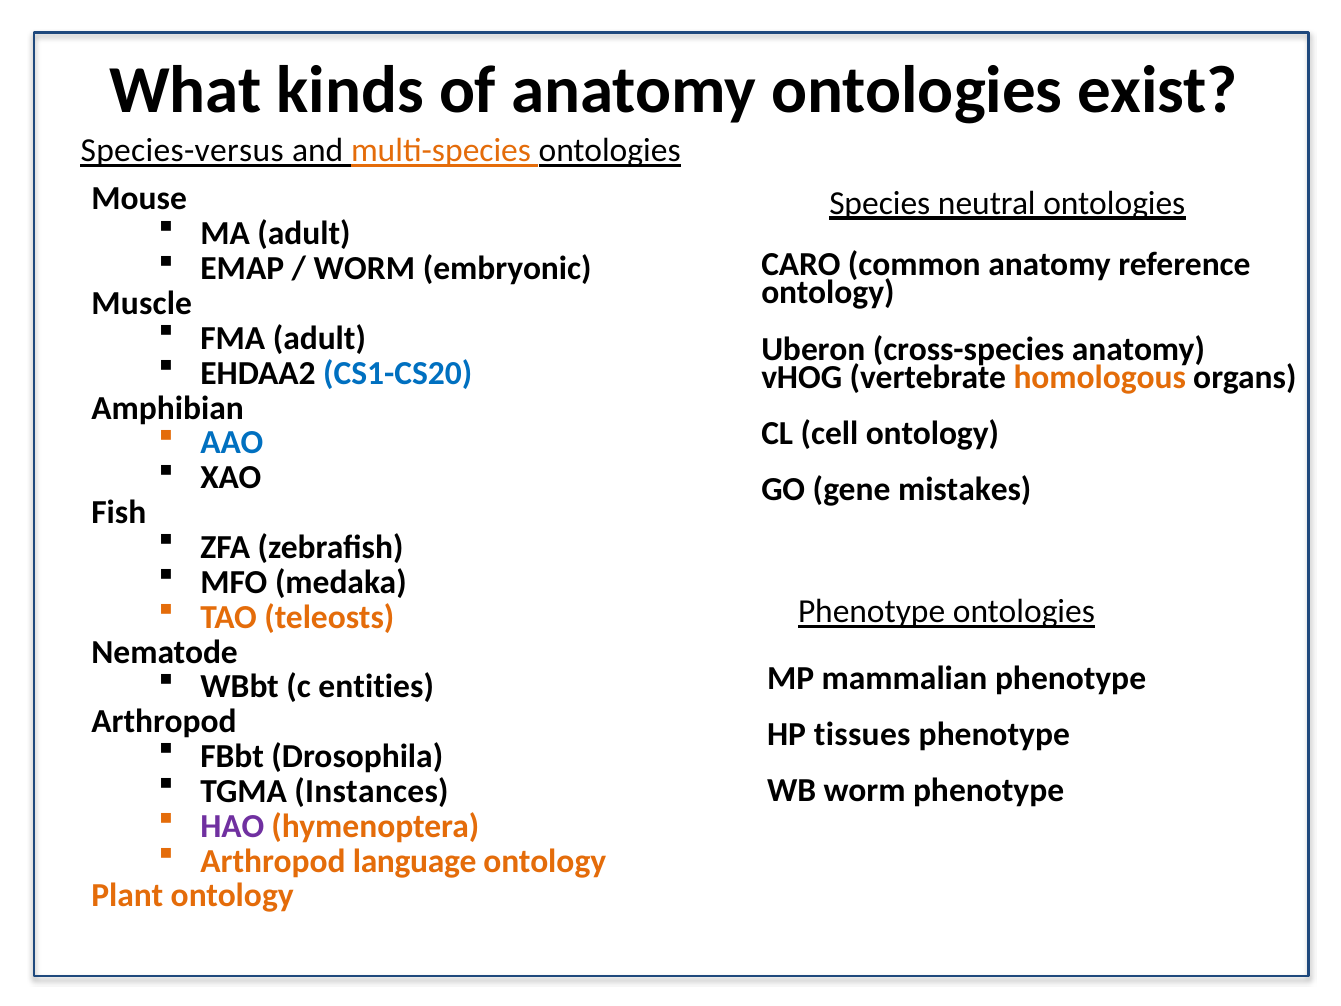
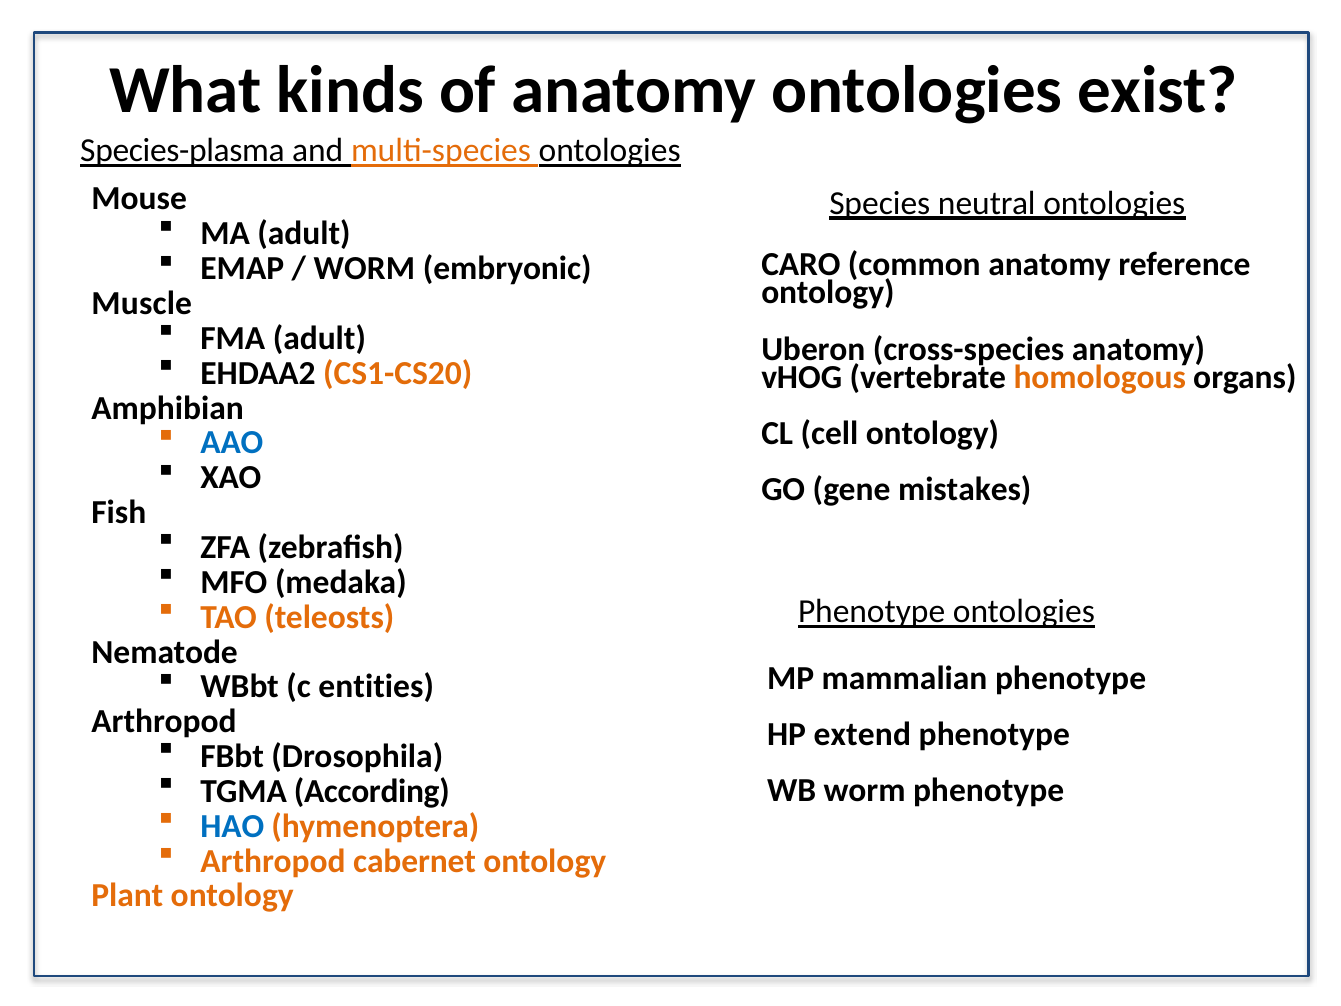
Species-versus: Species-versus -> Species-plasma
CS1-CS20 colour: blue -> orange
tissues: tissues -> extend
Instances: Instances -> According
HAO colour: purple -> blue
language: language -> cabernet
